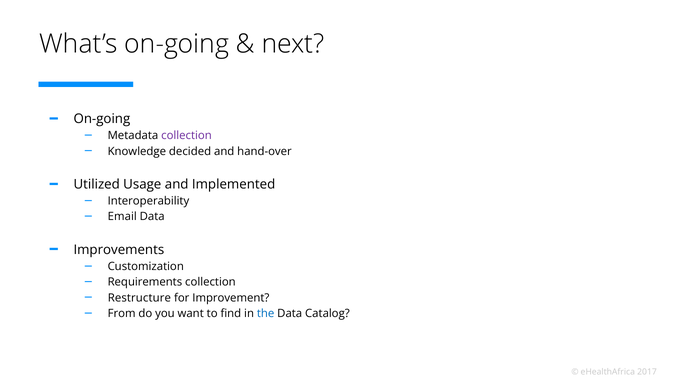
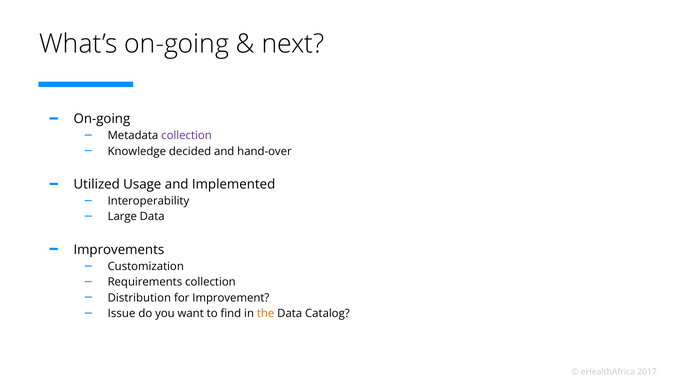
Email: Email -> Large
Restructure: Restructure -> Distribution
From: From -> Issue
the colour: blue -> orange
